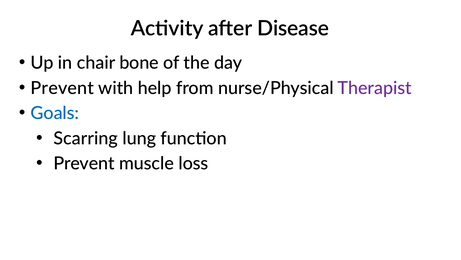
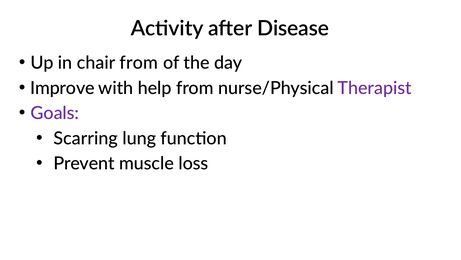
chair bone: bone -> from
Prevent at (62, 88): Prevent -> Improve
Goals colour: blue -> purple
